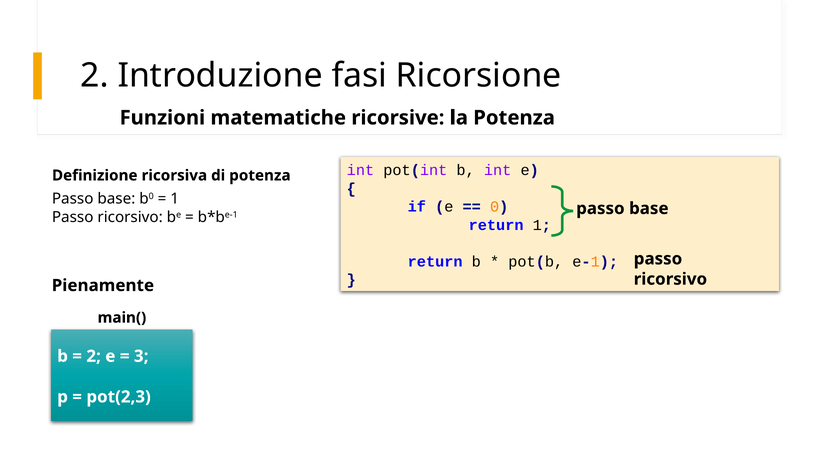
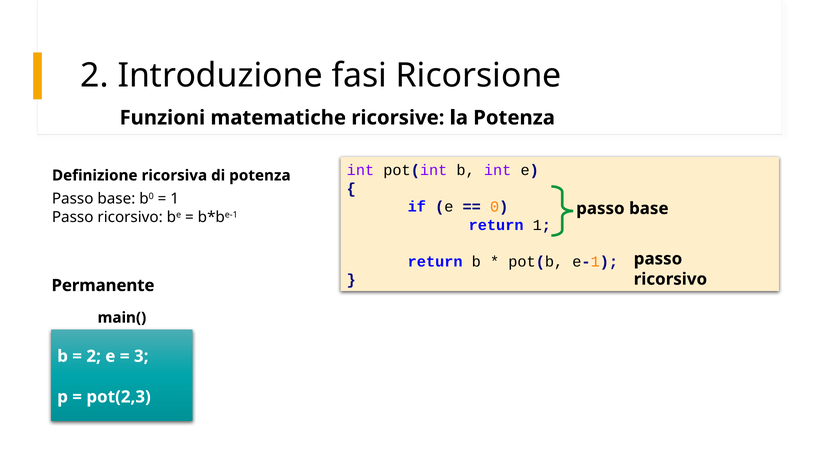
Pienamente: Pienamente -> Permanente
